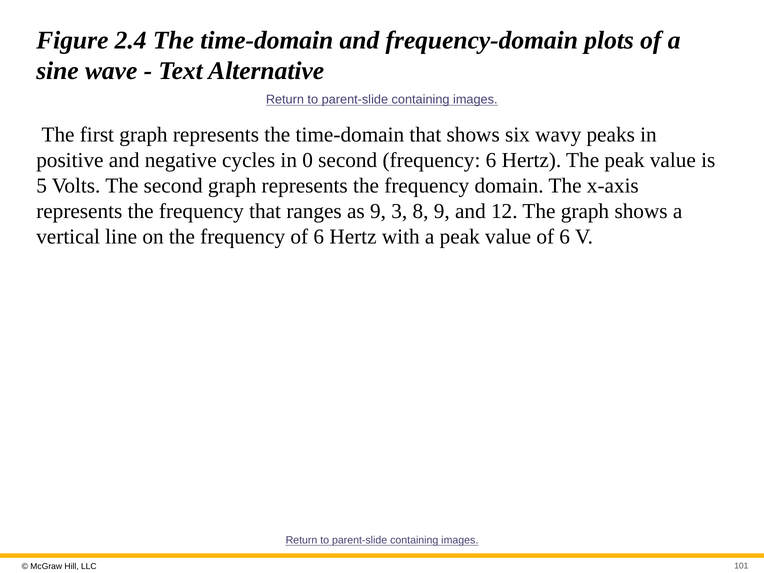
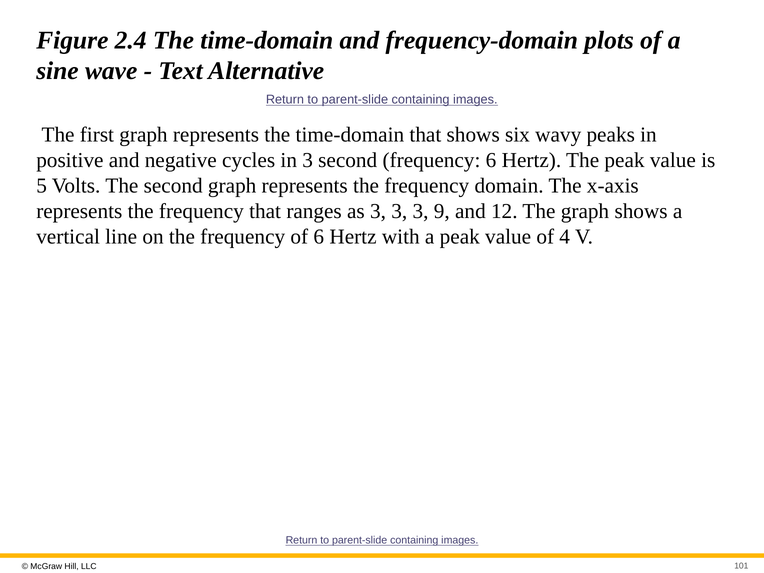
in 0: 0 -> 3
as 9: 9 -> 3
8 at (421, 211): 8 -> 3
value of 6: 6 -> 4
